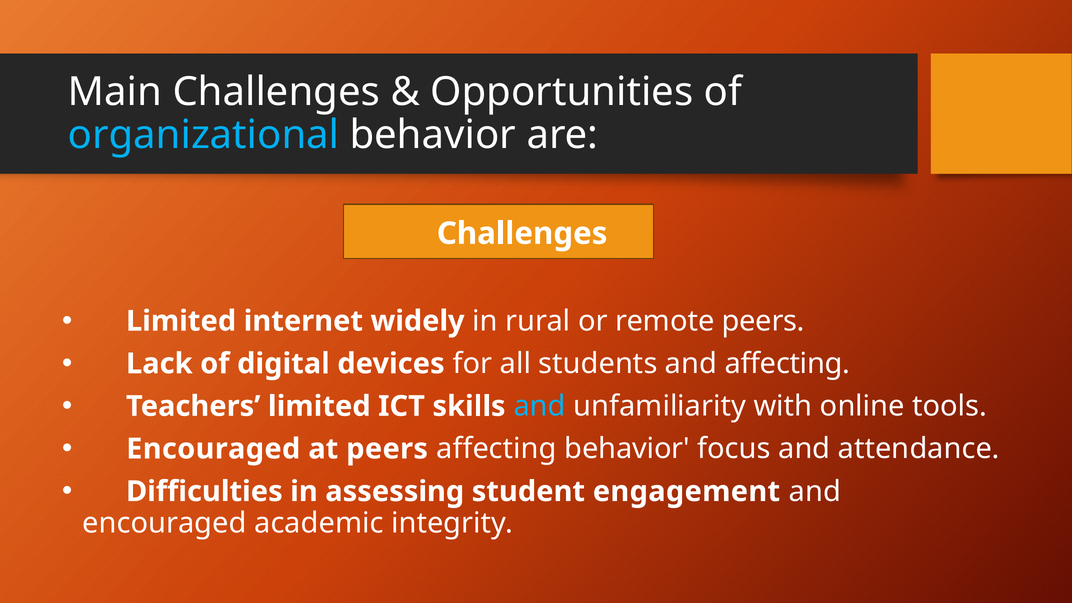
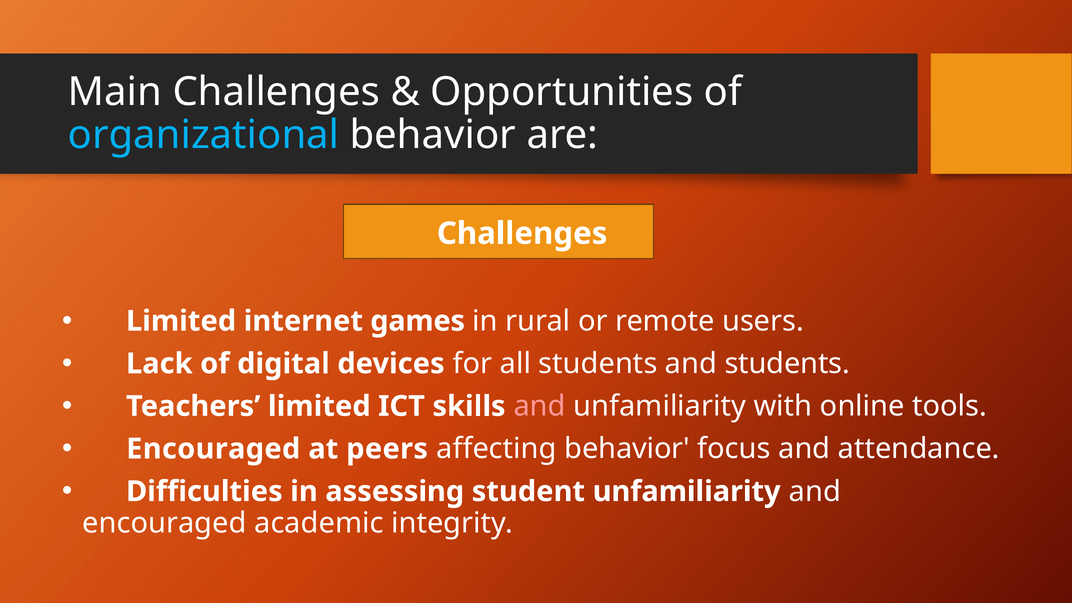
widely: widely -> games
remote peers: peers -> users
and affecting: affecting -> students
and at (540, 406) colour: light blue -> pink
student engagement: engagement -> unfamiliarity
